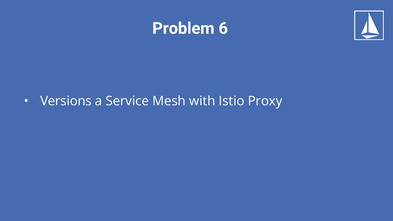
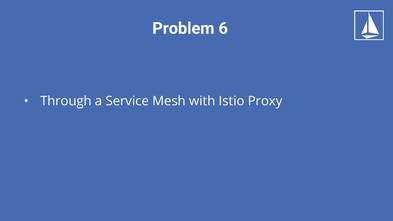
Versions: Versions -> Through
